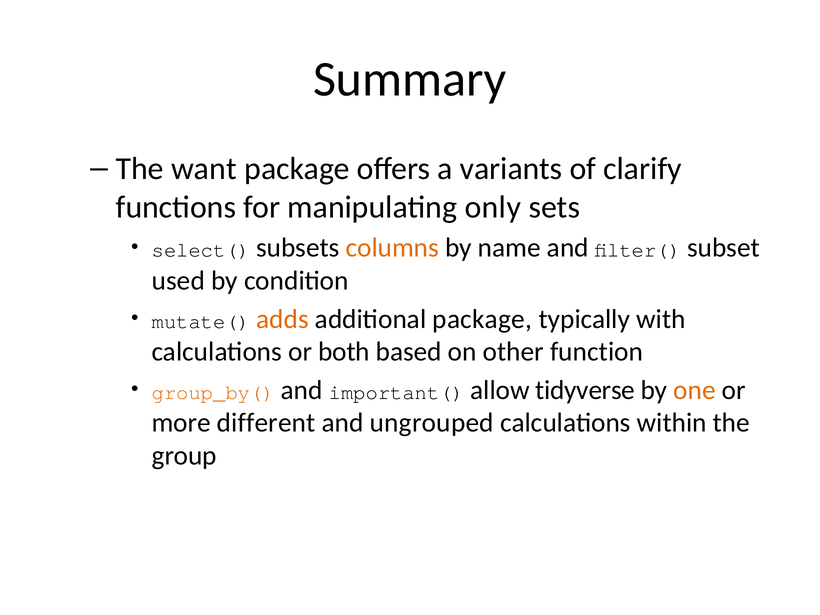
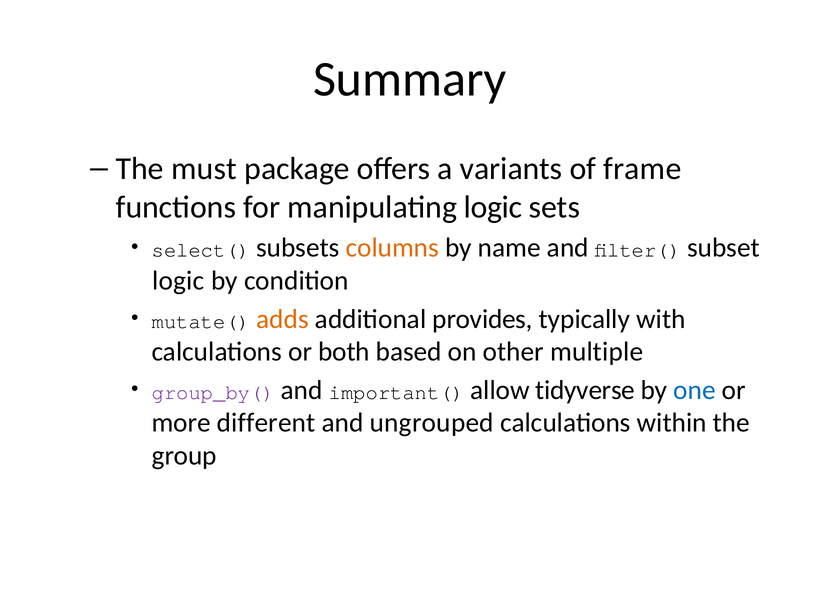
want: want -> must
clarify: clarify -> frame
manipulating only: only -> logic
used at (178, 281): used -> logic
additional package: package -> provides
function: function -> multiple
group_by( colour: orange -> purple
one colour: orange -> blue
